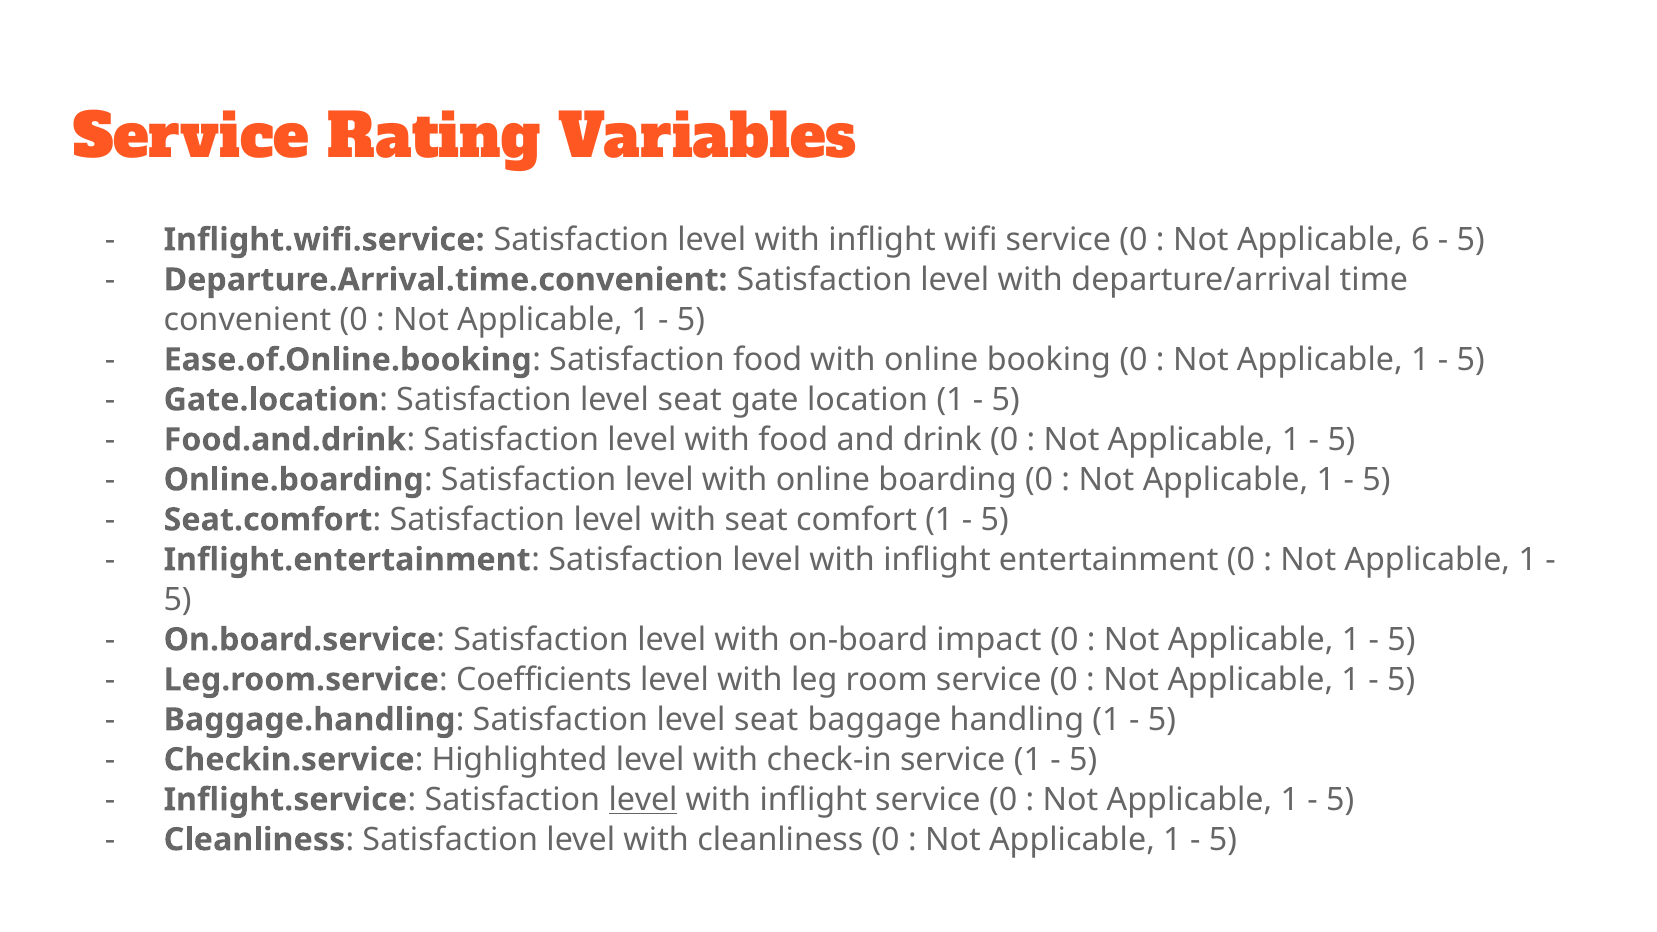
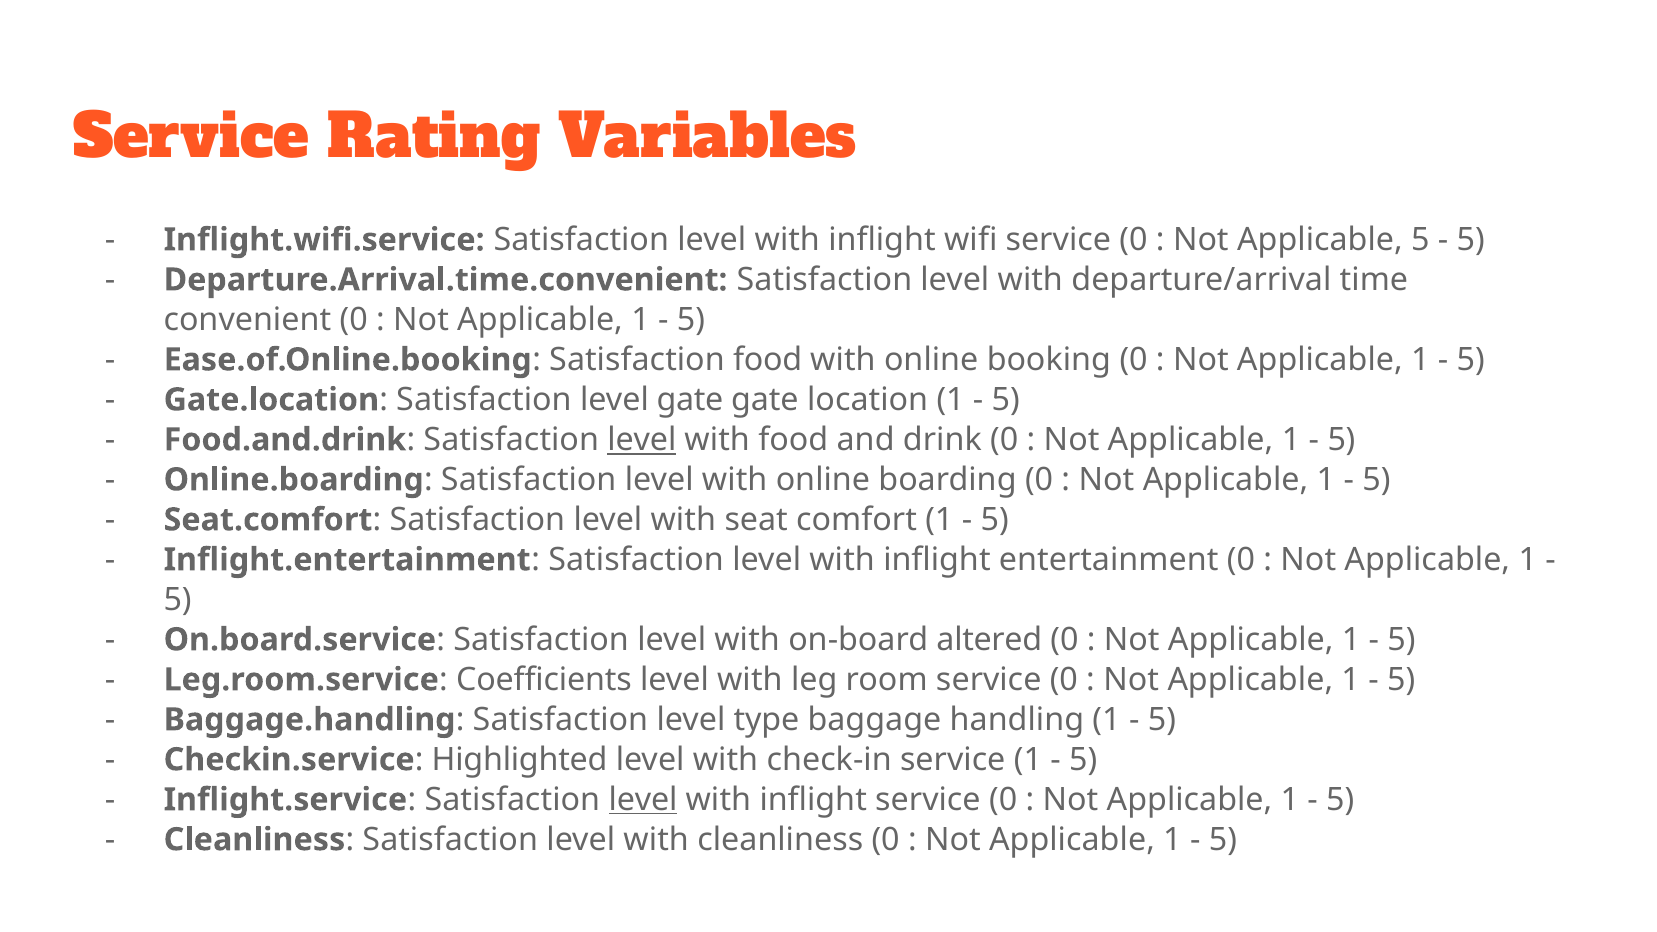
Applicable 6: 6 -> 5
Gate.location Satisfaction level seat: seat -> gate
level at (642, 440) underline: none -> present
impact: impact -> altered
Baggage.handling Satisfaction level seat: seat -> type
